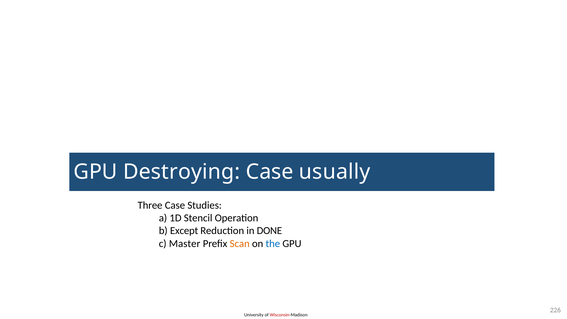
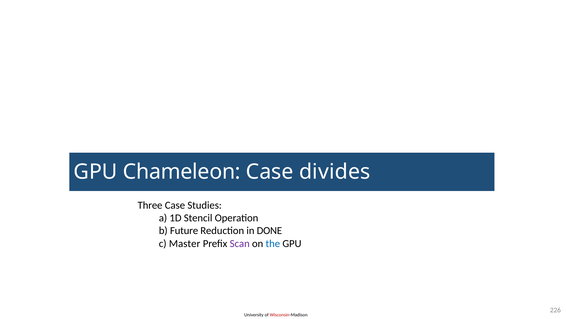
Destroying: Destroying -> Chameleon
usually: usually -> divides
Except: Except -> Future
Scan colour: orange -> purple
